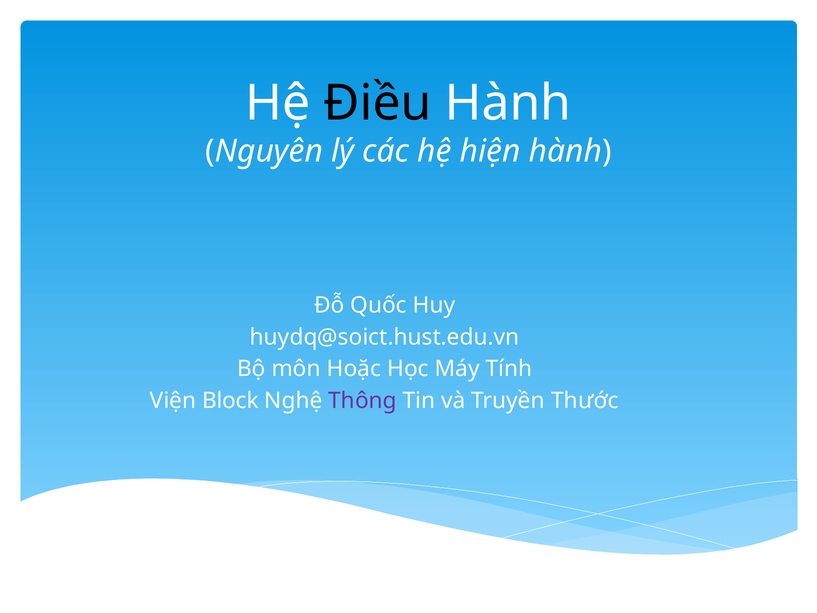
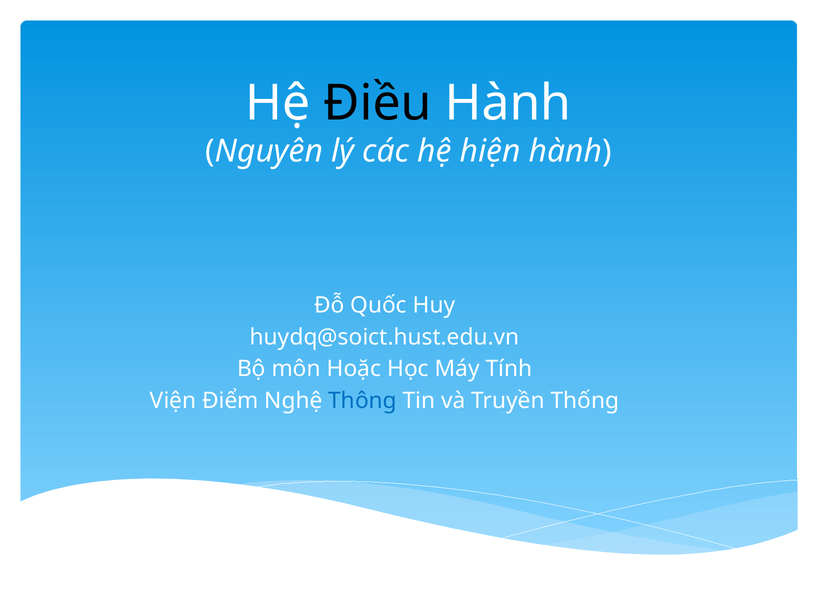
Block: Block -> Điểm
Thông colour: purple -> blue
Thước: Thước -> Thống
